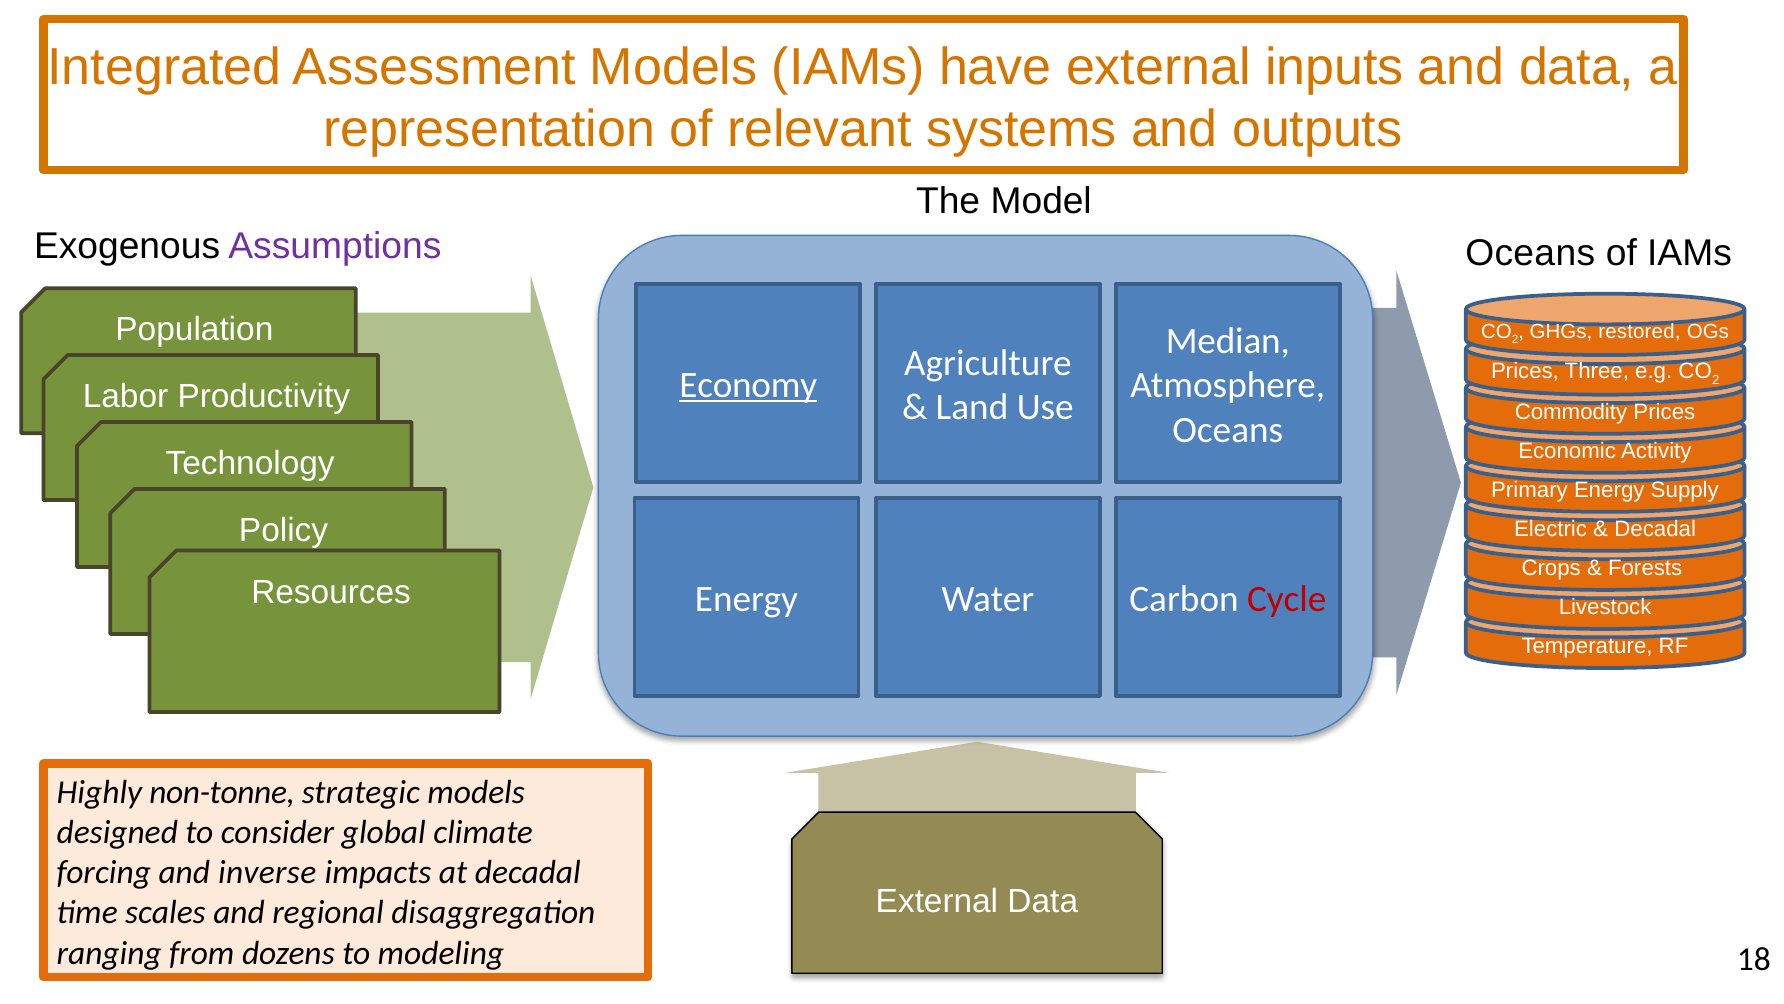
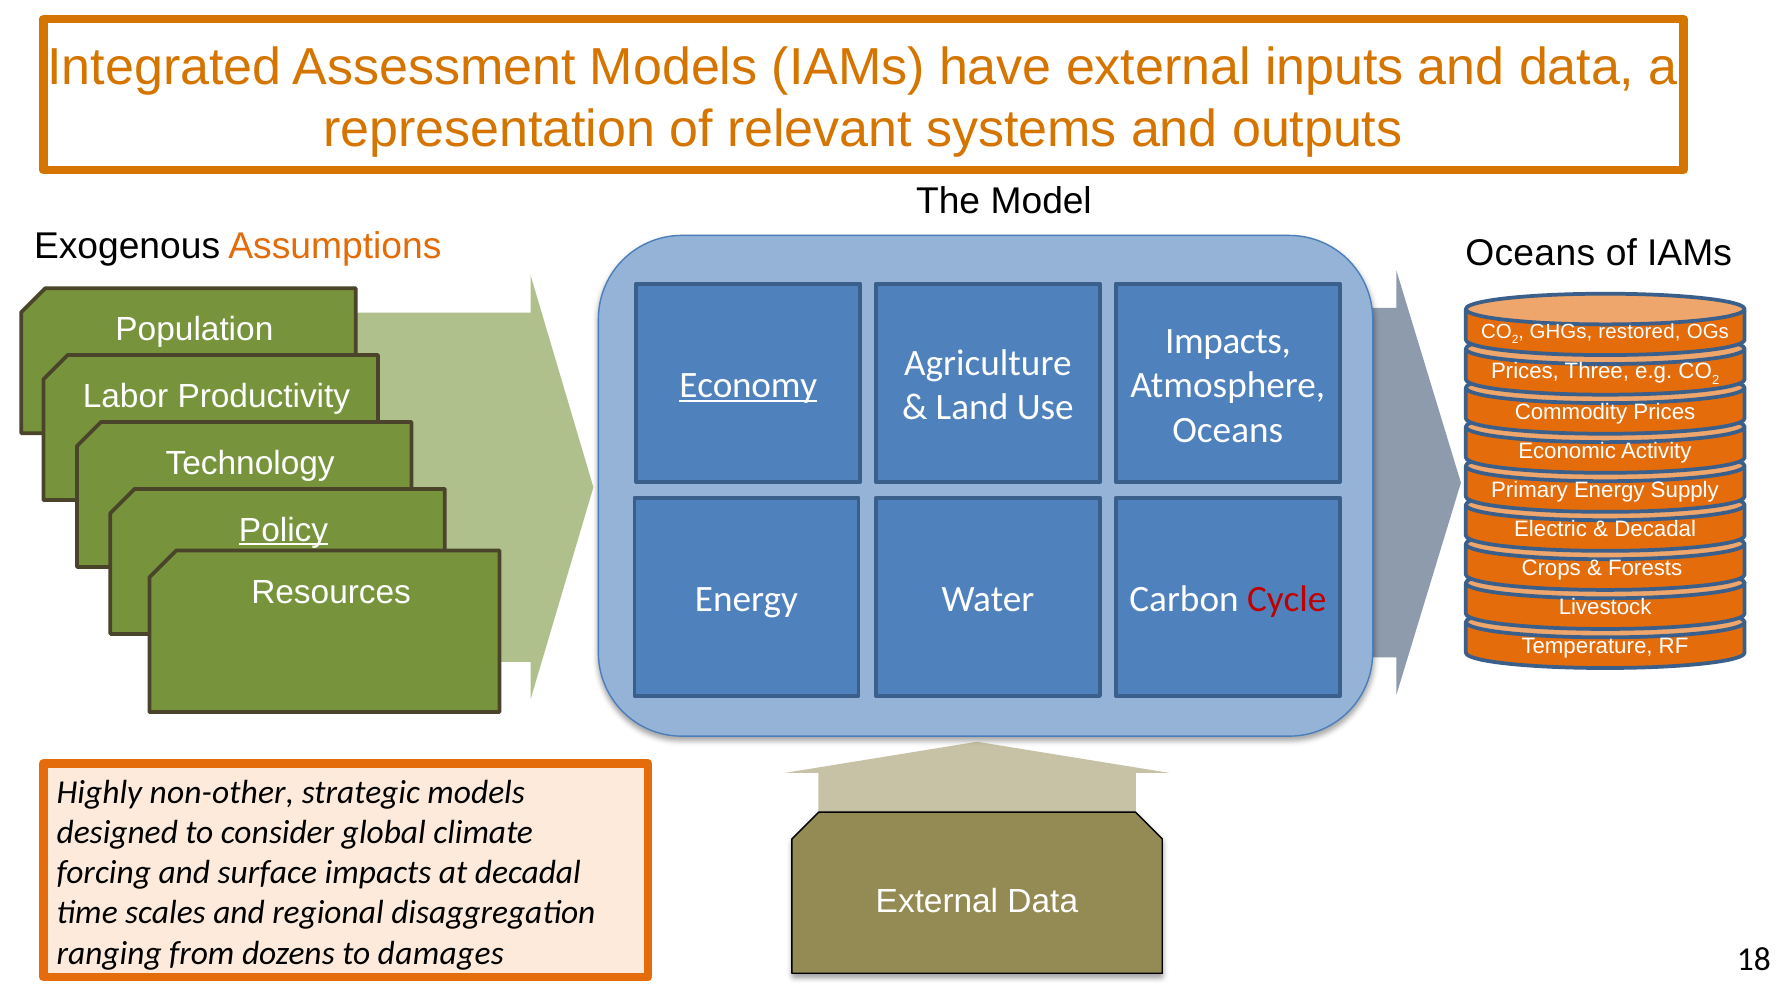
Assumptions colour: purple -> orange
Median at (1228, 341): Median -> Impacts
Policy underline: none -> present
non-tonne: non-tonne -> non-other
inverse: inverse -> surface
modeling: modeling -> damages
